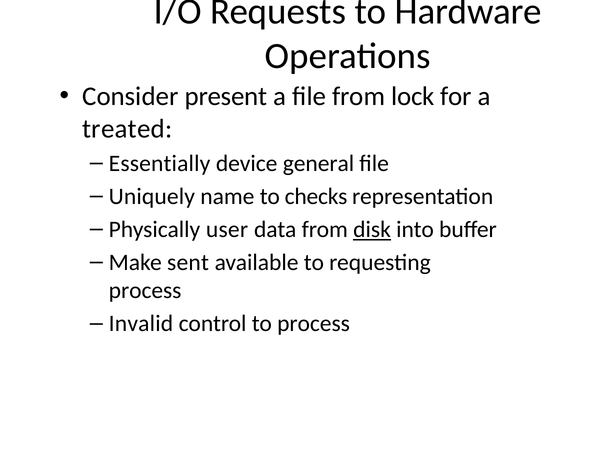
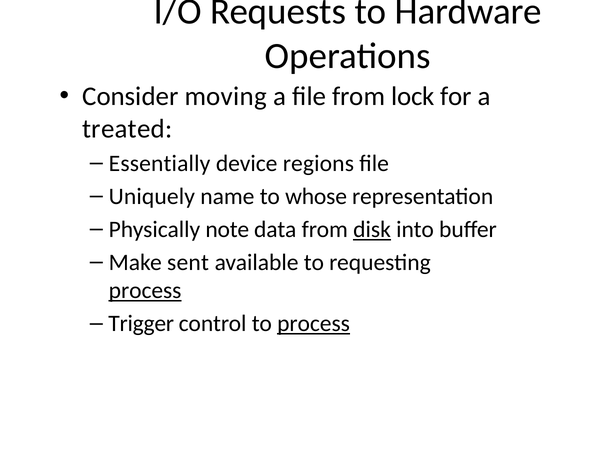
present: present -> moving
general: general -> regions
checks: checks -> whose
user: user -> note
process at (145, 291) underline: none -> present
Invalid: Invalid -> Trigger
process at (314, 324) underline: none -> present
